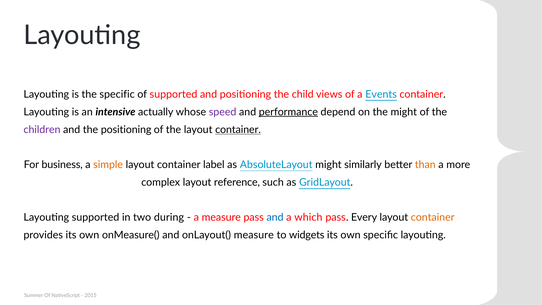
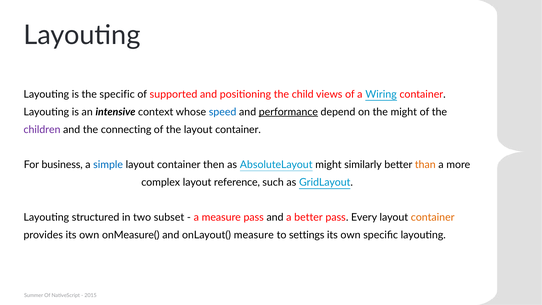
Events: Events -> Wiring
actually: actually -> context
speed colour: purple -> blue
the positioning: positioning -> connecting
container at (238, 130) underline: present -> none
simple colour: orange -> blue
label: label -> then
Layouting supported: supported -> structured
during: during -> subset
and at (275, 217) colour: blue -> black
a which: which -> better
widgets: widgets -> settings
